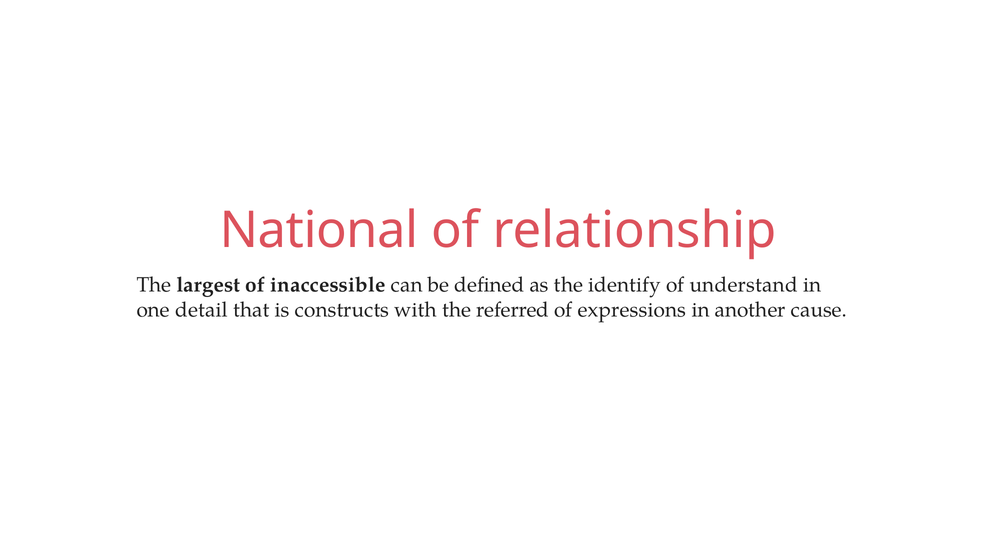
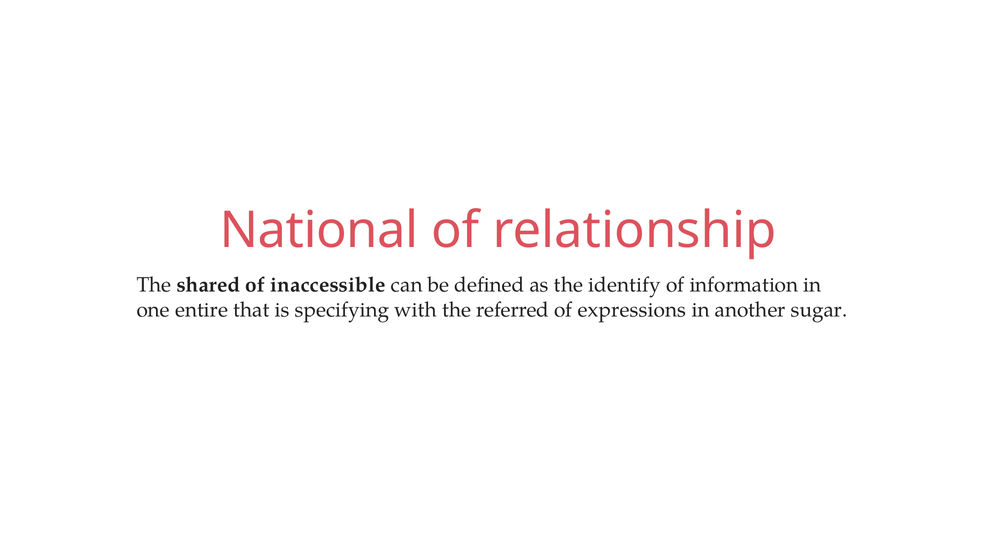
largest: largest -> shared
understand: understand -> information
detail: detail -> entire
constructs: constructs -> specifying
cause: cause -> sugar
